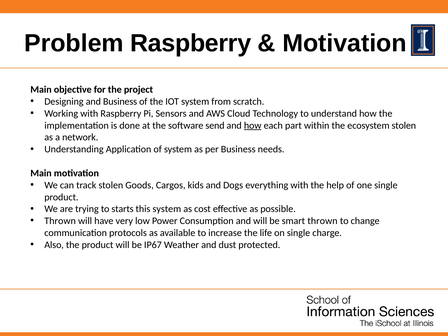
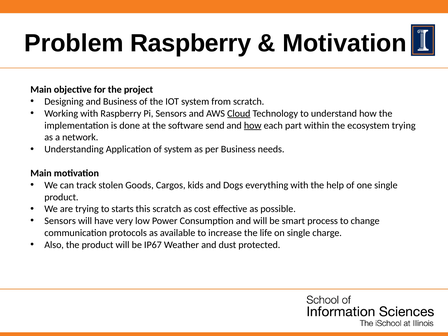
Cloud underline: none -> present
ecosystem stolen: stolen -> trying
this system: system -> scratch
Thrown at (60, 221): Thrown -> Sensors
smart thrown: thrown -> process
